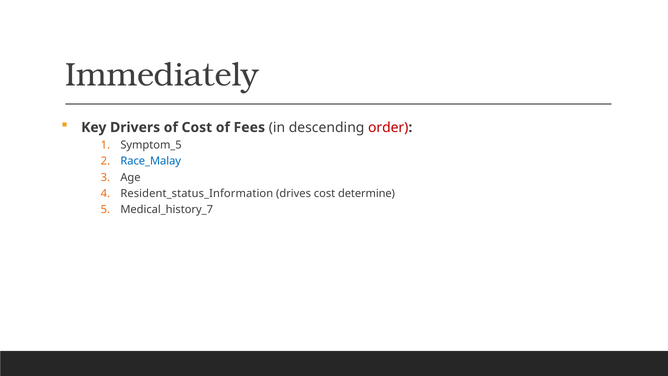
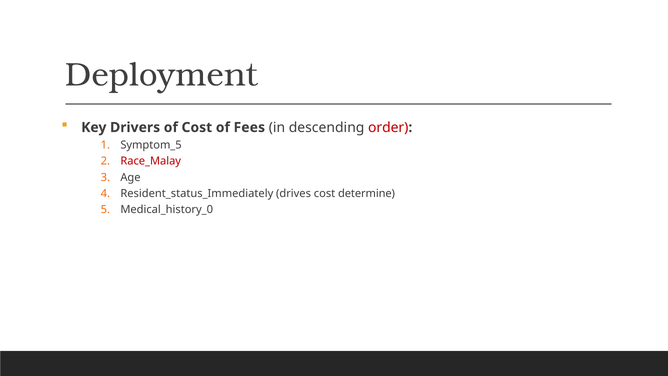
Immediately: Immediately -> Deployment
Race_Malay colour: blue -> red
Resident_status_Information: Resident_status_Information -> Resident_status_Immediately
Medical_history_7: Medical_history_7 -> Medical_history_0
